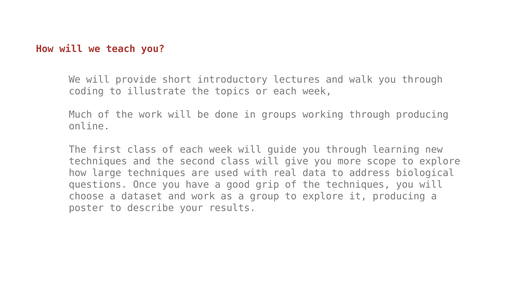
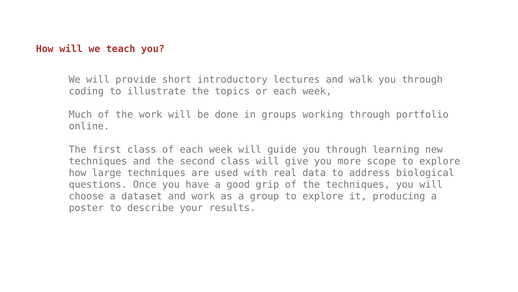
through producing: producing -> portfolio
